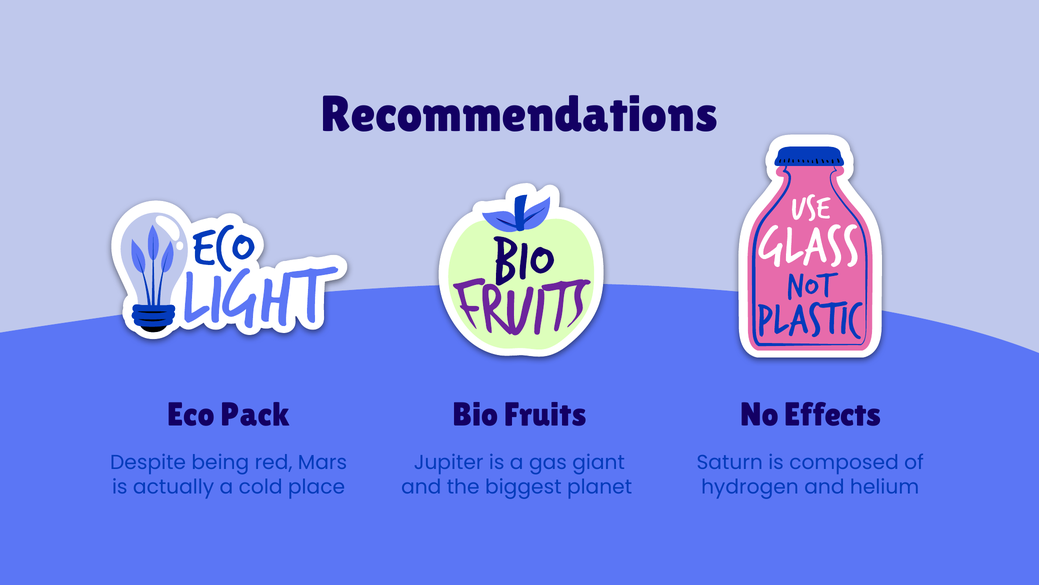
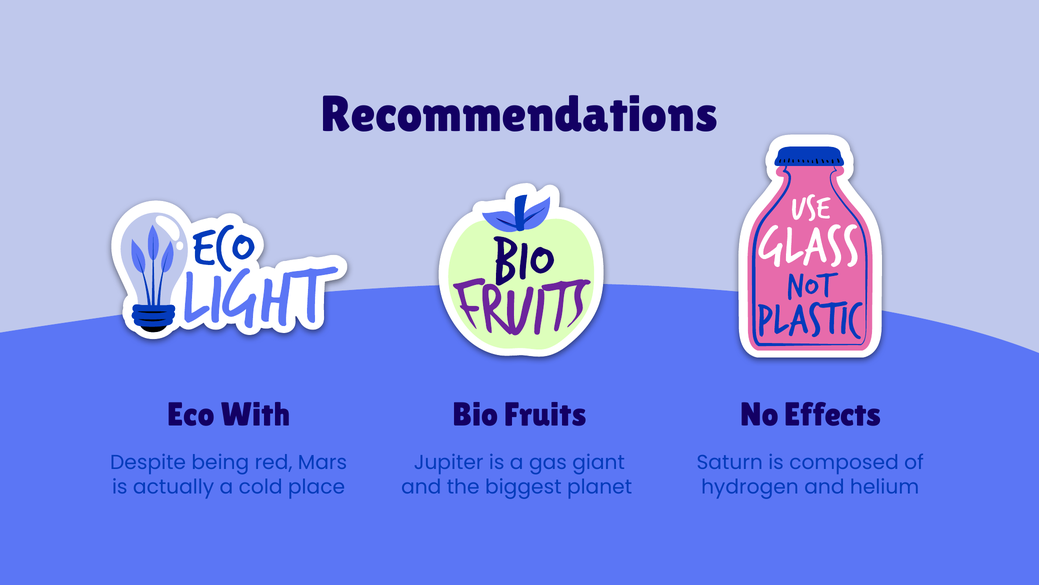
Pack: Pack -> With
